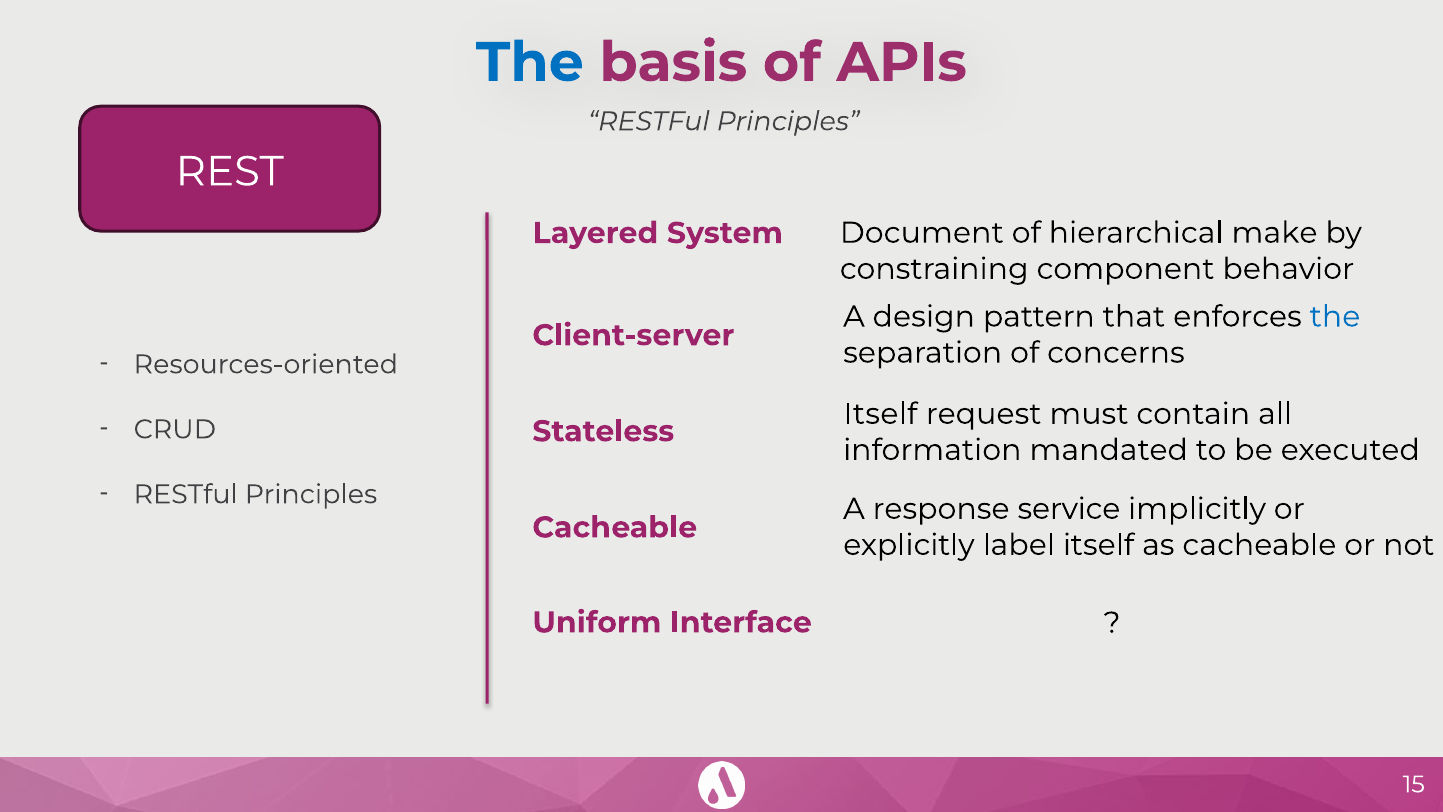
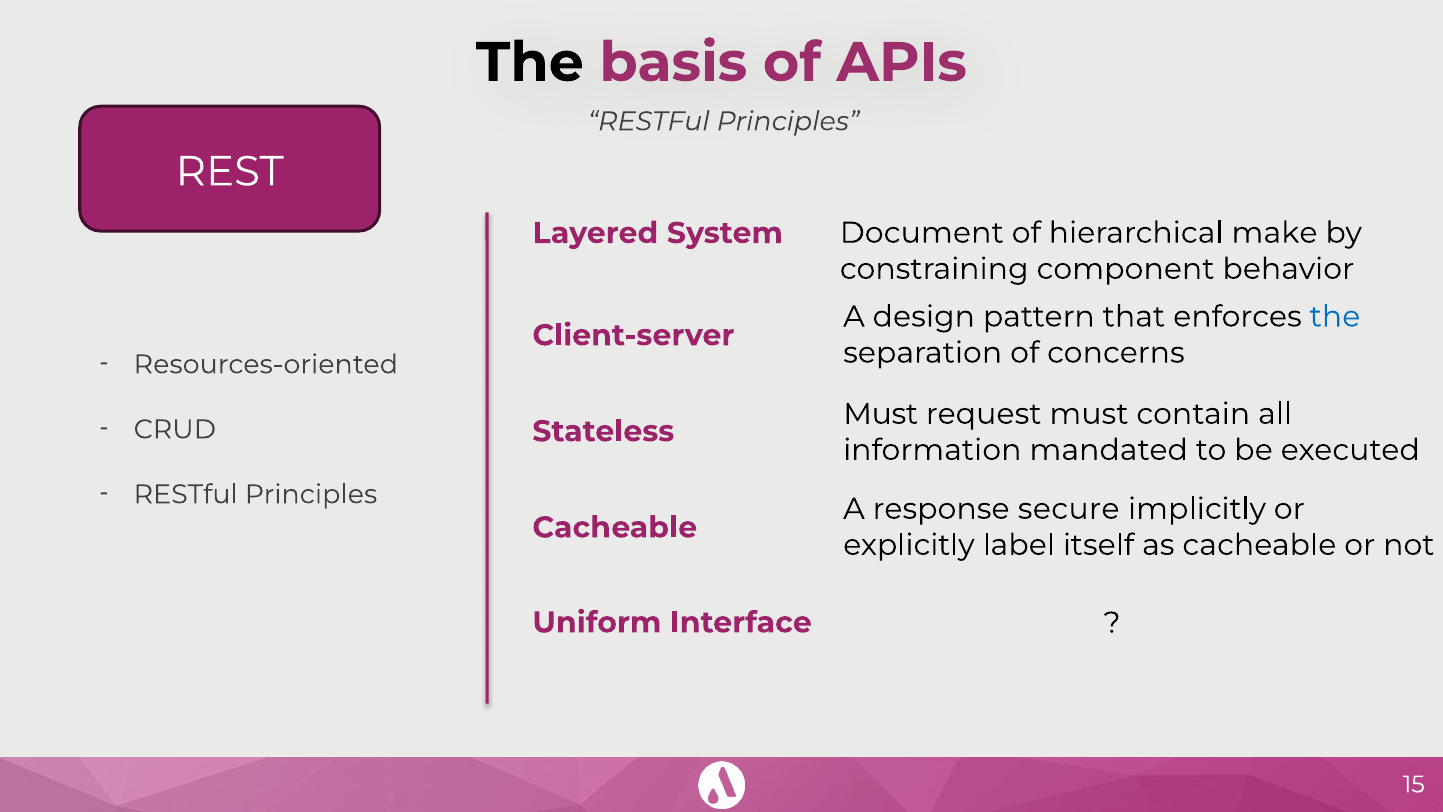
The at (530, 63) colour: blue -> black
Itself at (880, 414): Itself -> Must
service: service -> secure
